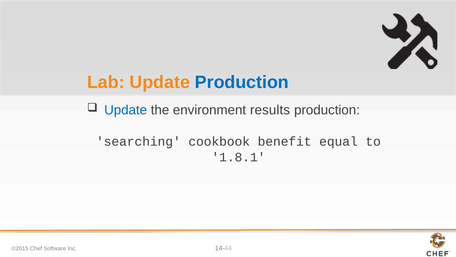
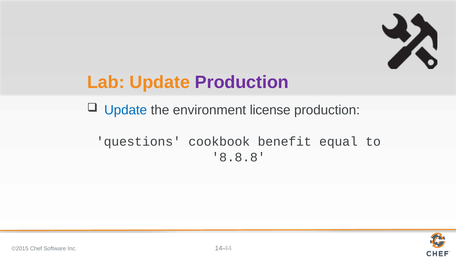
Production at (242, 82) colour: blue -> purple
results: results -> license
searching: searching -> questions
1.8.1: 1.8.1 -> 8.8.8
